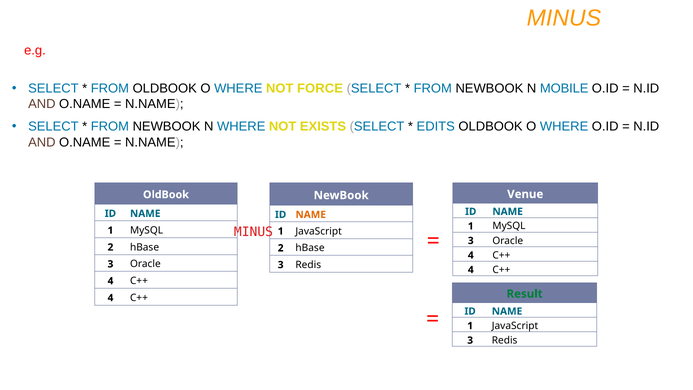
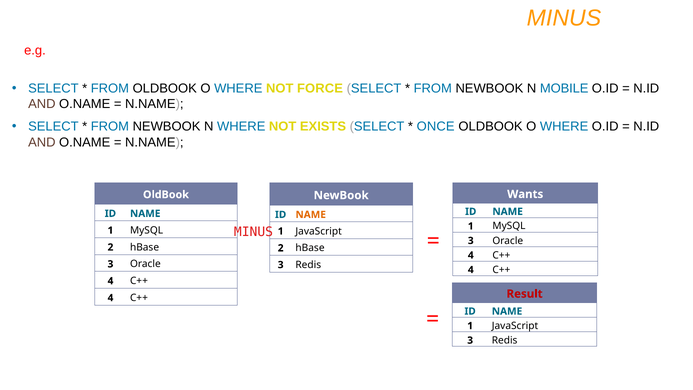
EDITS: EDITS -> ONCE
Venue: Venue -> Wants
Result colour: green -> red
